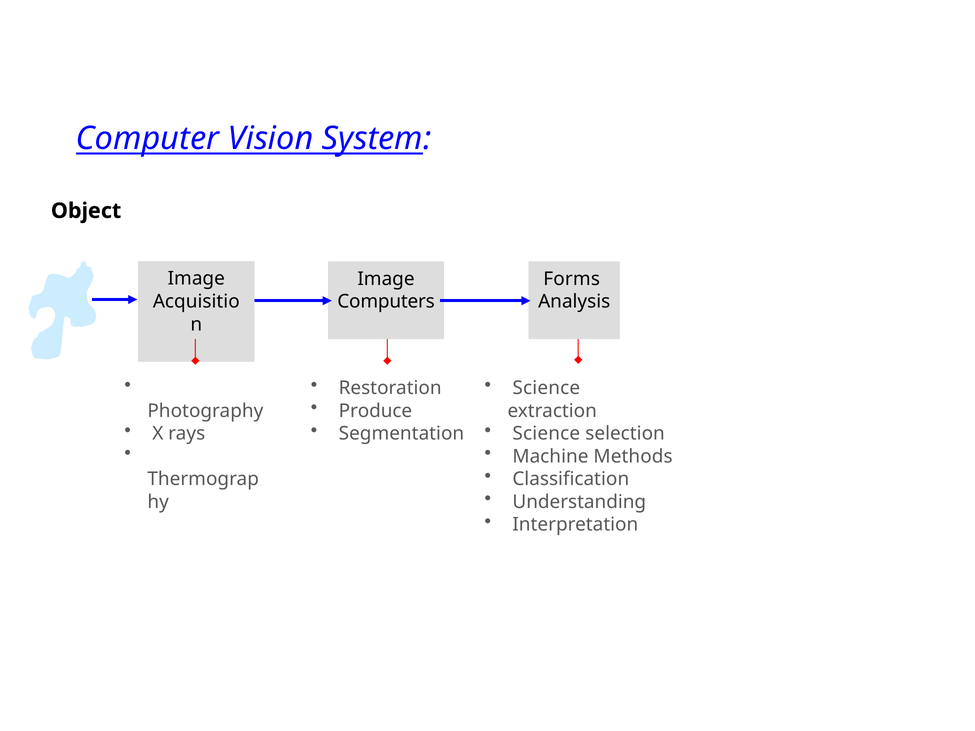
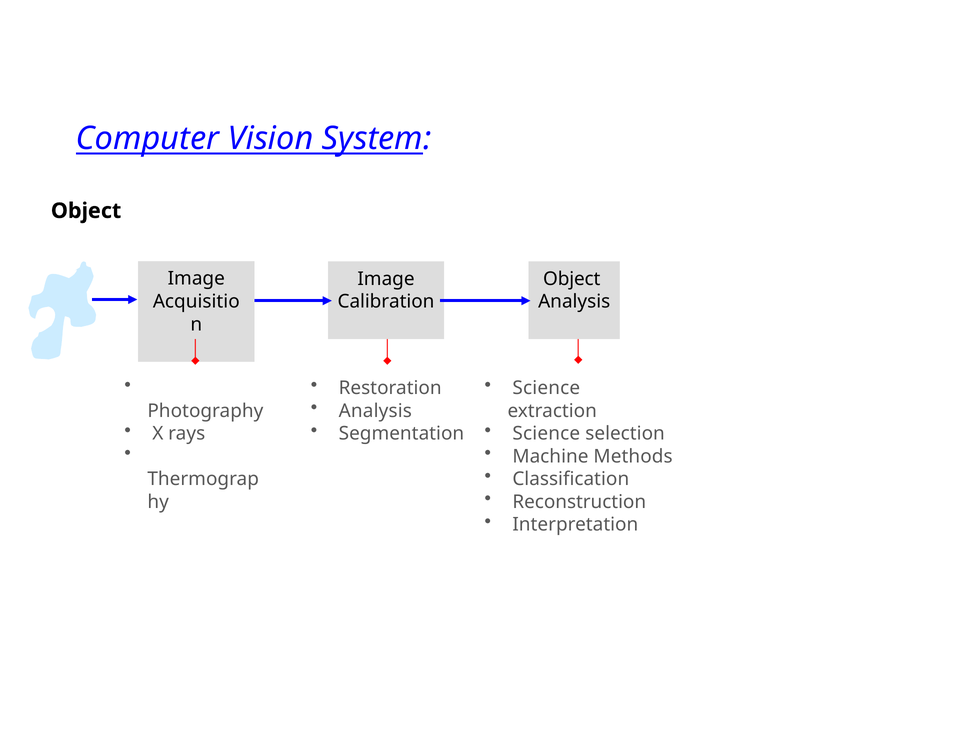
Forms at (572, 279): Forms -> Object
Computers: Computers -> Calibration
Produce at (375, 411): Produce -> Analysis
Understanding: Understanding -> Reconstruction
